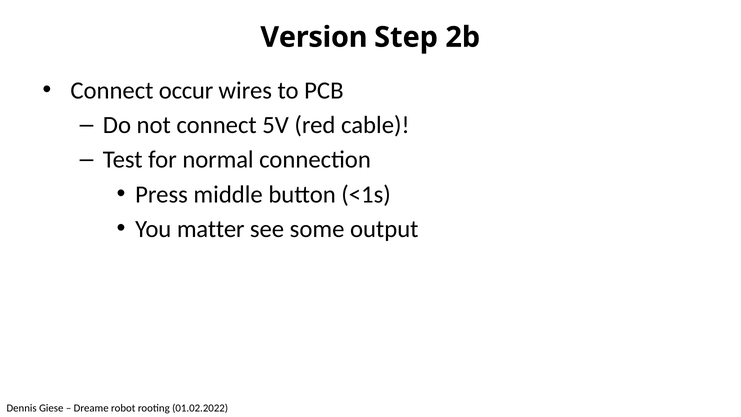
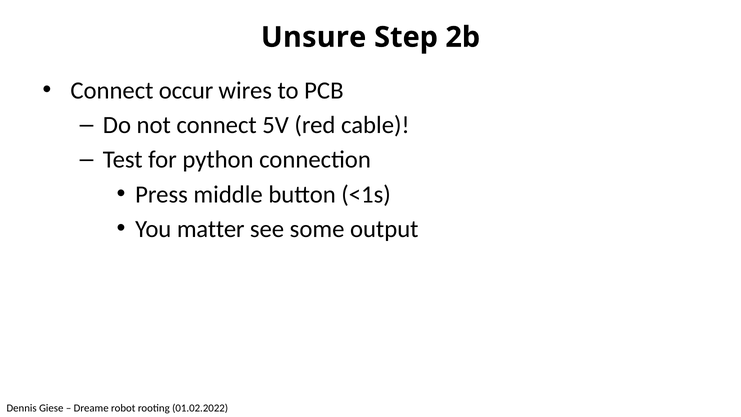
Version: Version -> Unsure
normal: normal -> python
